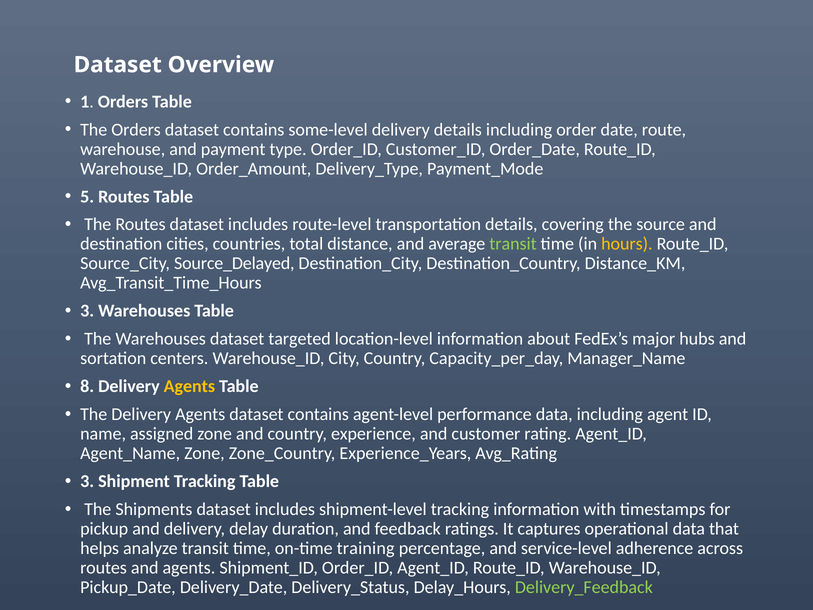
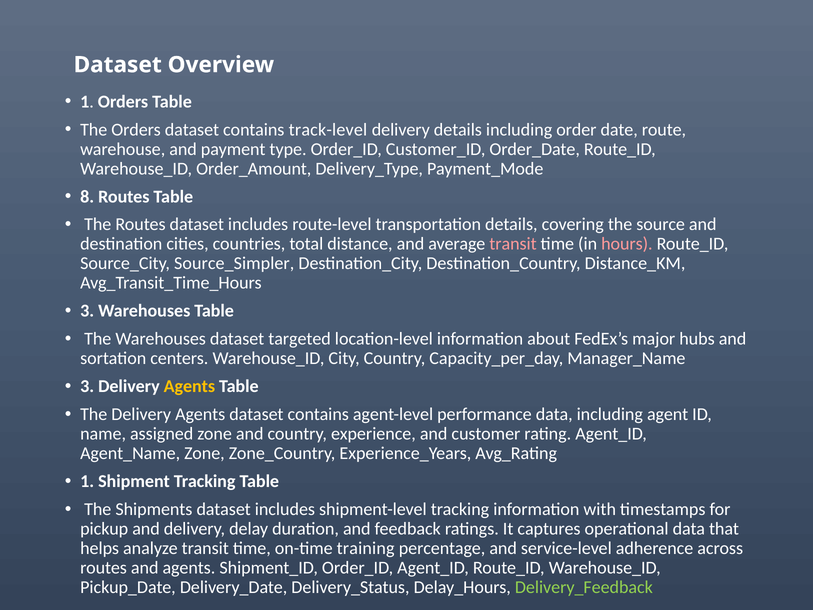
some-level: some-level -> track-level
5: 5 -> 8
transit at (513, 244) colour: light green -> pink
hours colour: yellow -> pink
Source_Delayed: Source_Delayed -> Source_Simpler
8 at (87, 386): 8 -> 3
3 at (87, 481): 3 -> 1
